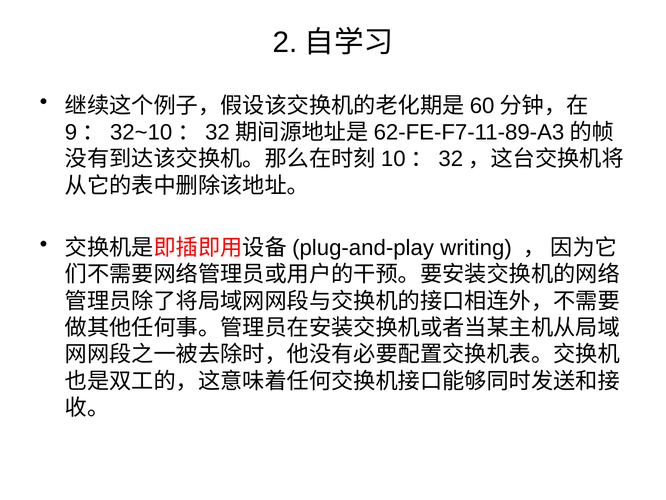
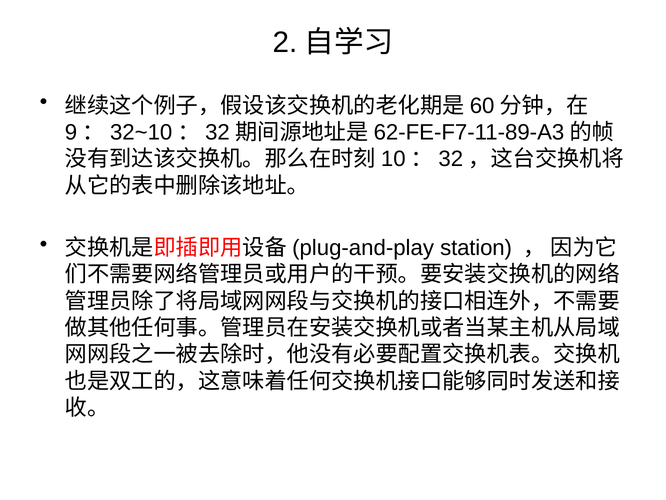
writing: writing -> station
